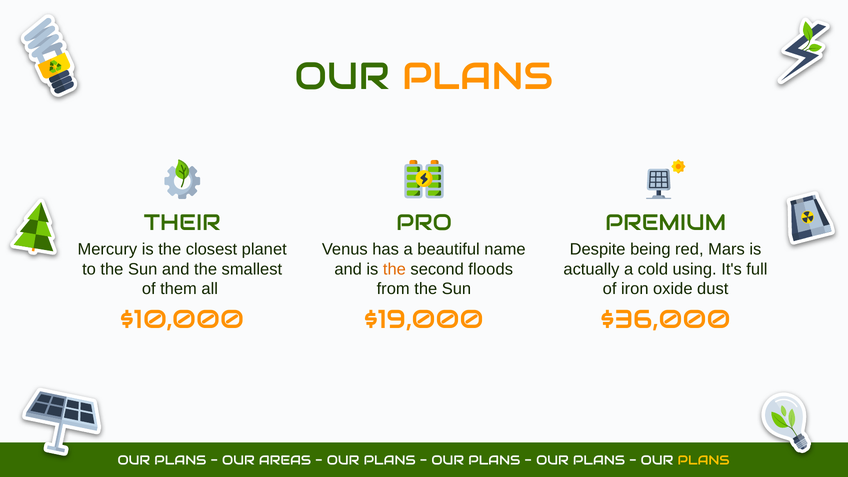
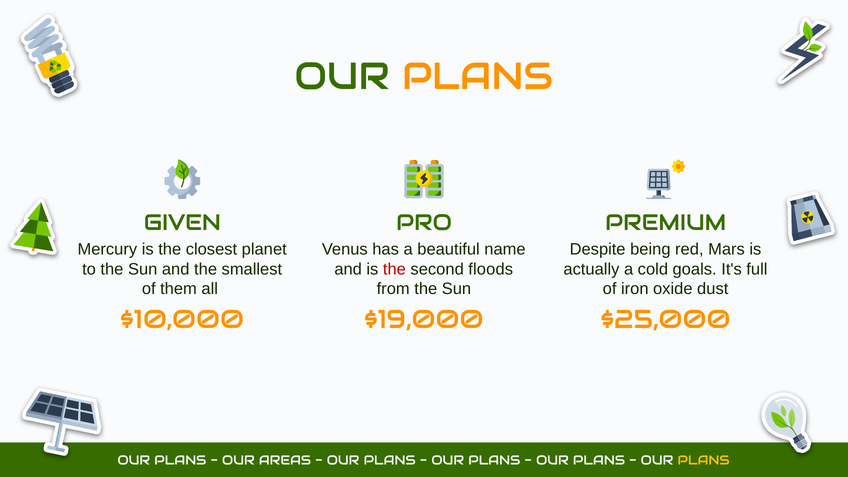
THEIR: THEIR -> GIVEN
the at (394, 269) colour: orange -> red
using: using -> goals
$36,000: $36,000 -> $25,000
